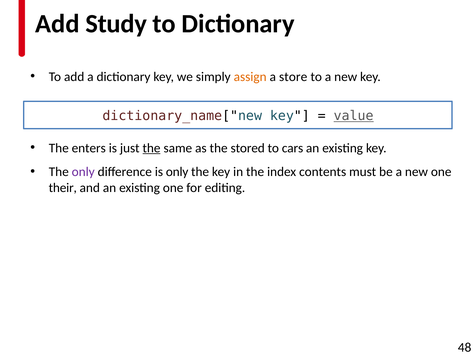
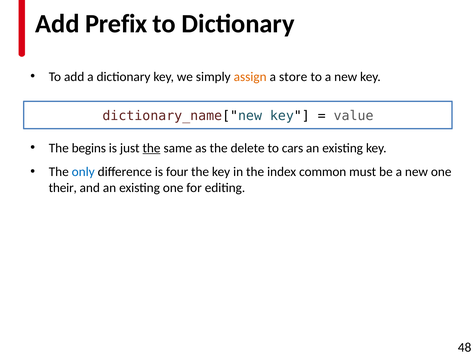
Study: Study -> Prefix
value underline: present -> none
enters: enters -> begins
stored: stored -> delete
only at (83, 172) colour: purple -> blue
is only: only -> four
contents: contents -> common
